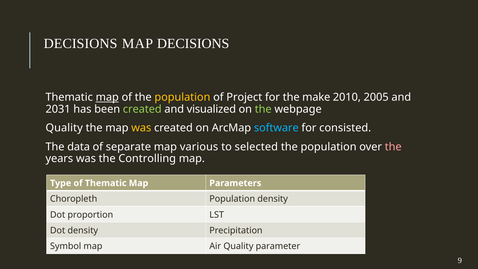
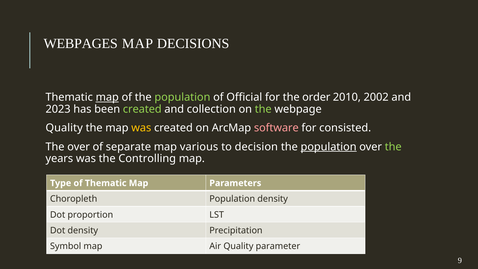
DECISIONS at (81, 43): DECISIONS -> WEBPAGES
population at (182, 97) colour: yellow -> light green
Project: Project -> Official
make: make -> order
2005: 2005 -> 2002
2031: 2031 -> 2023
visualized: visualized -> collection
software colour: light blue -> pink
The data: data -> over
selected: selected -> decision
population at (329, 147) underline: none -> present
the at (393, 147) colour: pink -> light green
